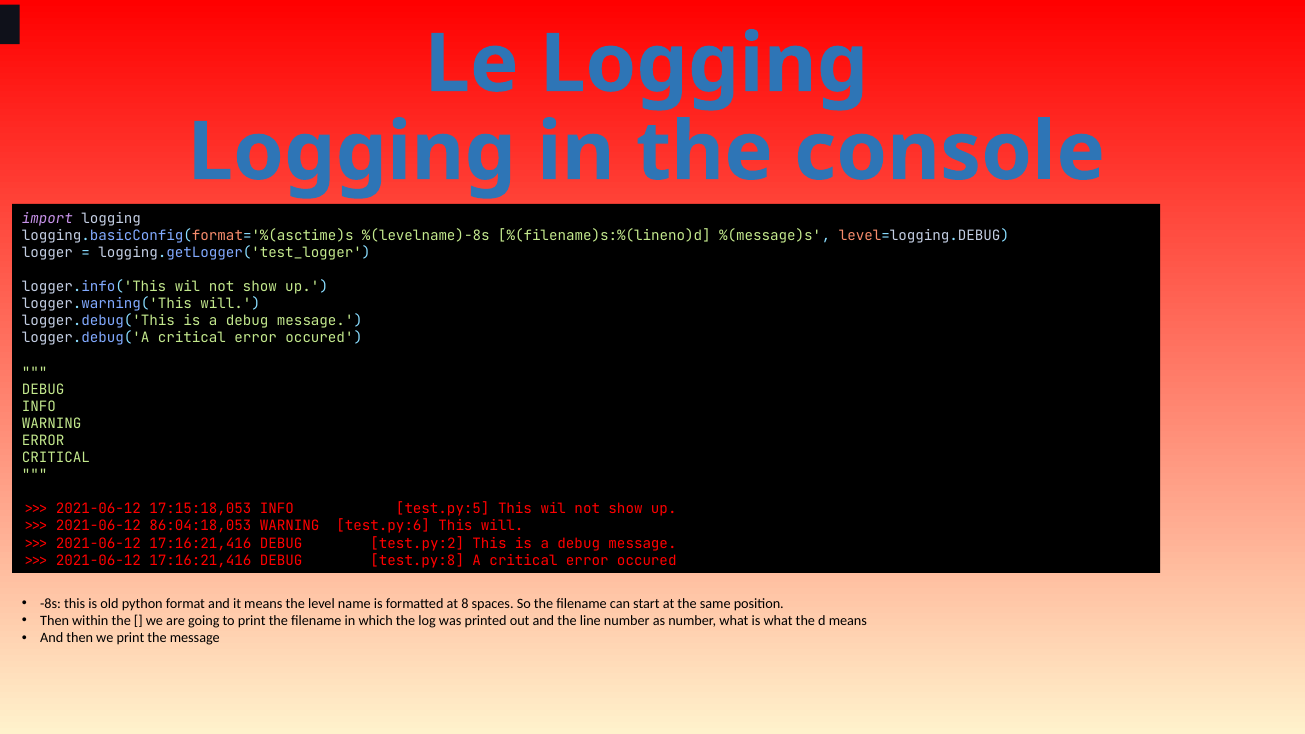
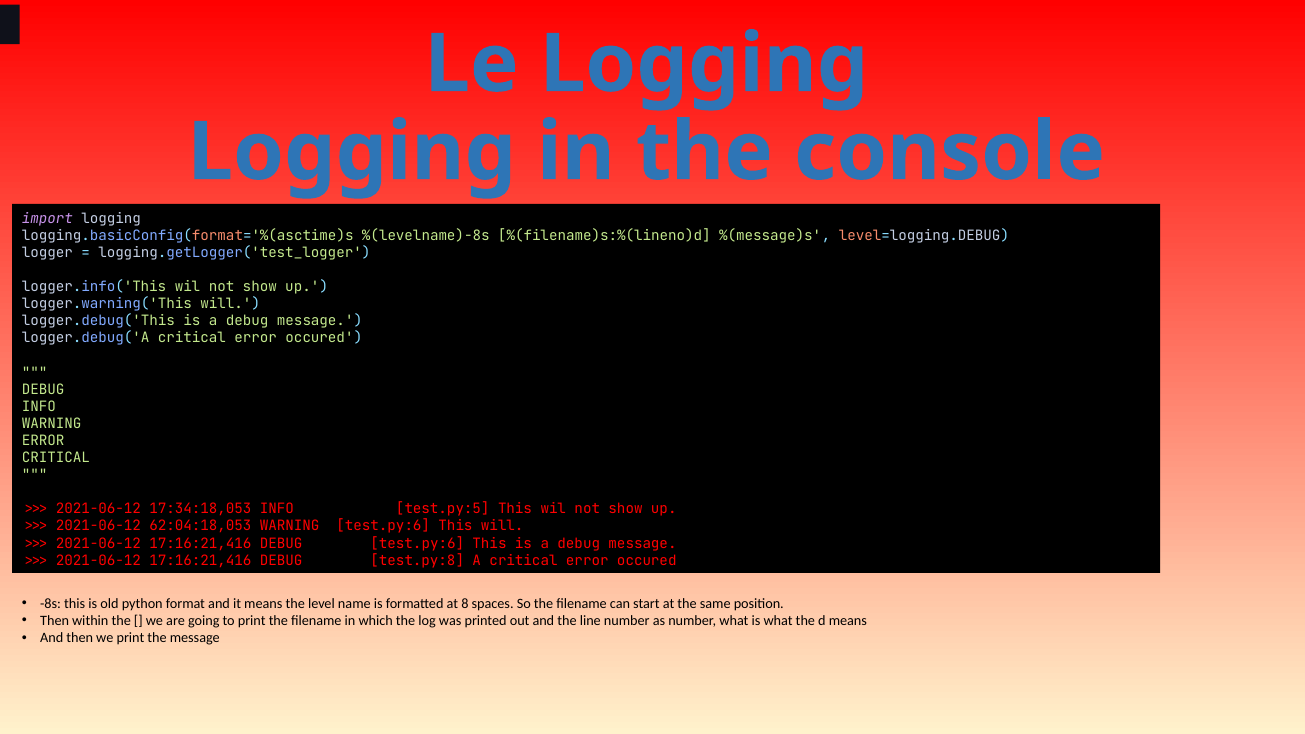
17:15:18,053: 17:15:18,053 -> 17:34:18,053
86:04:18,053: 86:04:18,053 -> 62:04:18,053
DEBUG test.py:2: test.py:2 -> test.py:6
